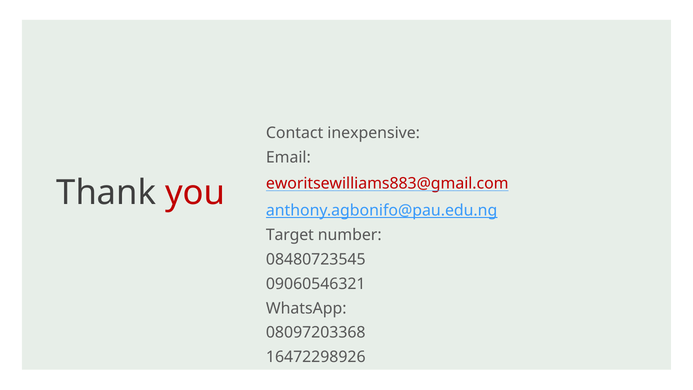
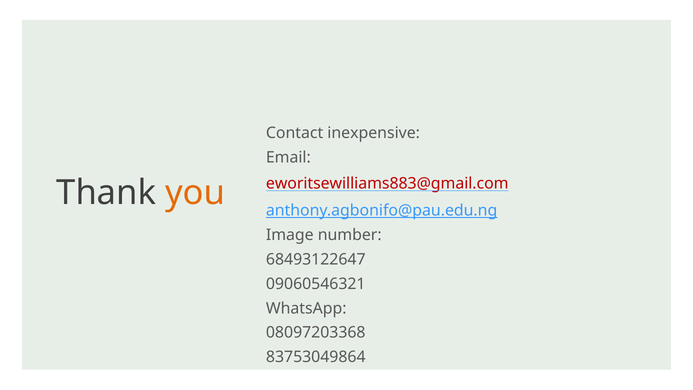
you colour: red -> orange
Target: Target -> Image
08480723545: 08480723545 -> 68493122647
16472298926: 16472298926 -> 83753049864
